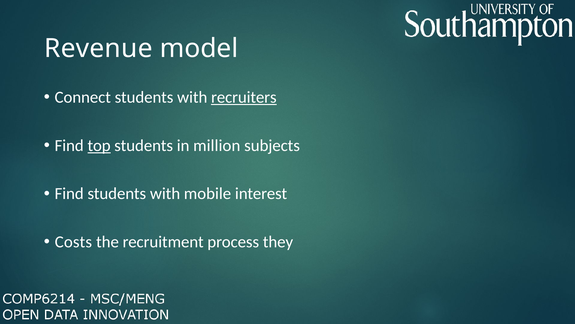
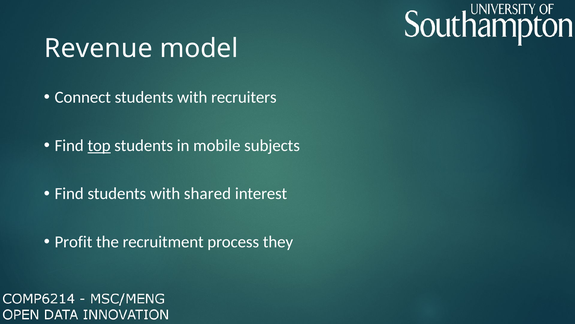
recruiters underline: present -> none
million: million -> mobile
mobile: mobile -> shared
Costs: Costs -> Profit
